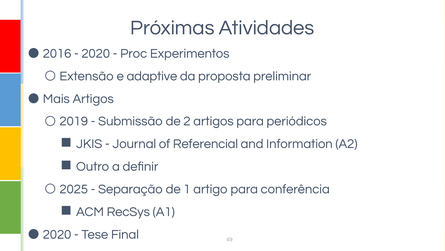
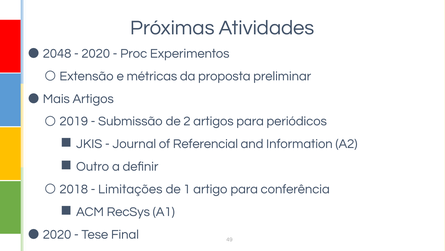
2016: 2016 -> 2048
adaptive: adaptive -> métricas
2025: 2025 -> 2018
Separação: Separação -> Limitações
